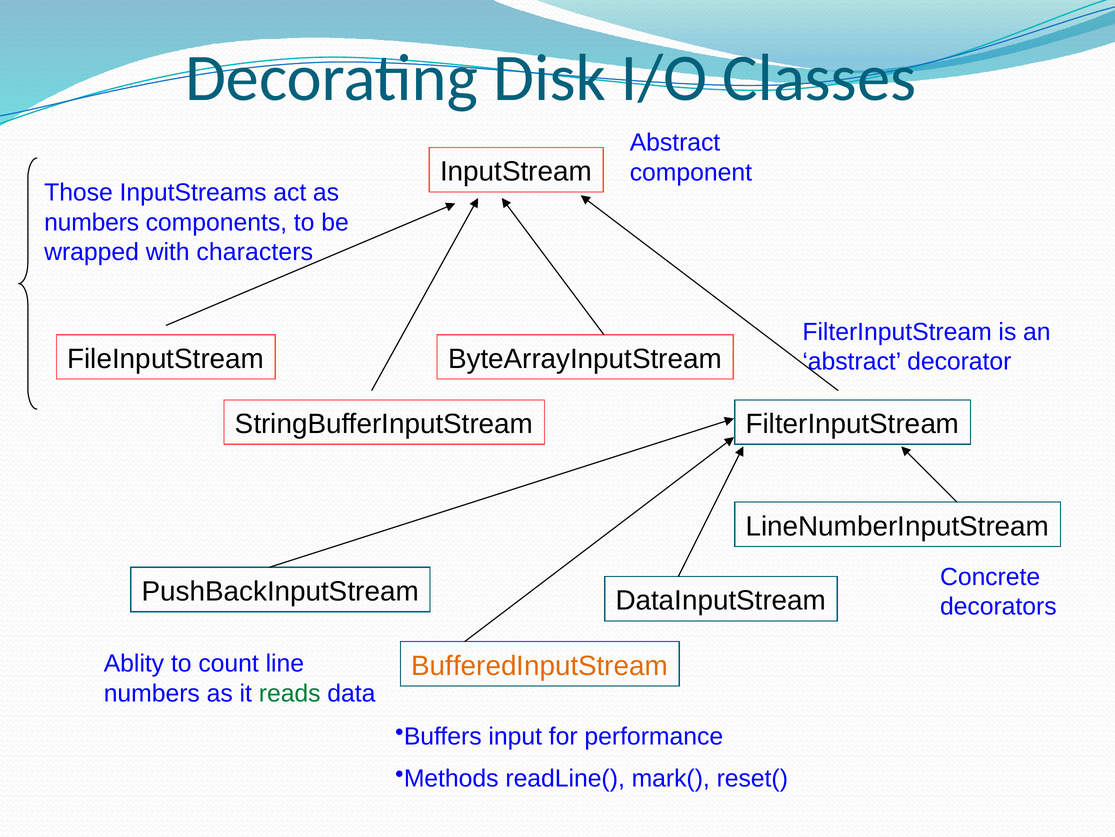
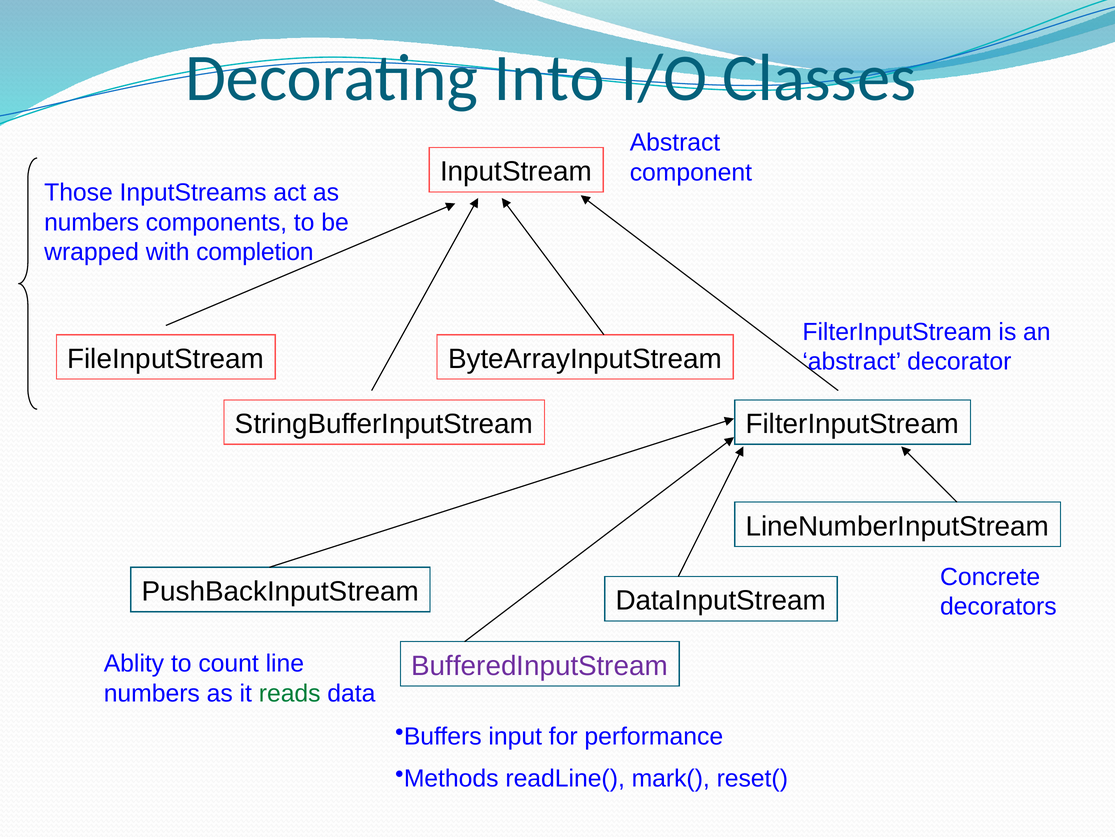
Disk: Disk -> Into
characters: characters -> completion
BufferedInputStream colour: orange -> purple
